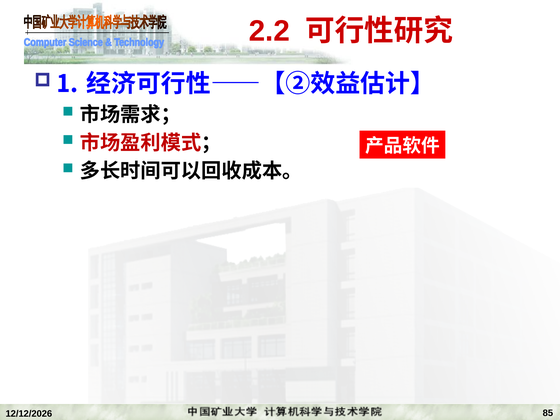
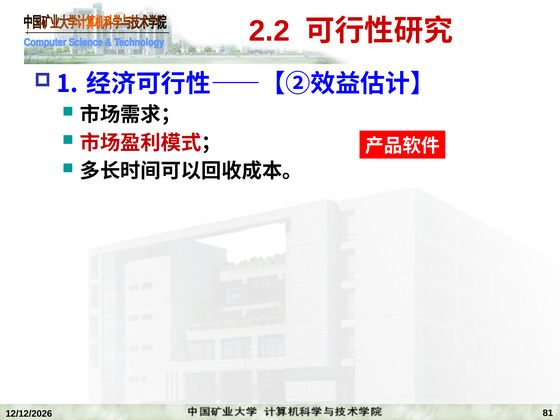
85: 85 -> 81
